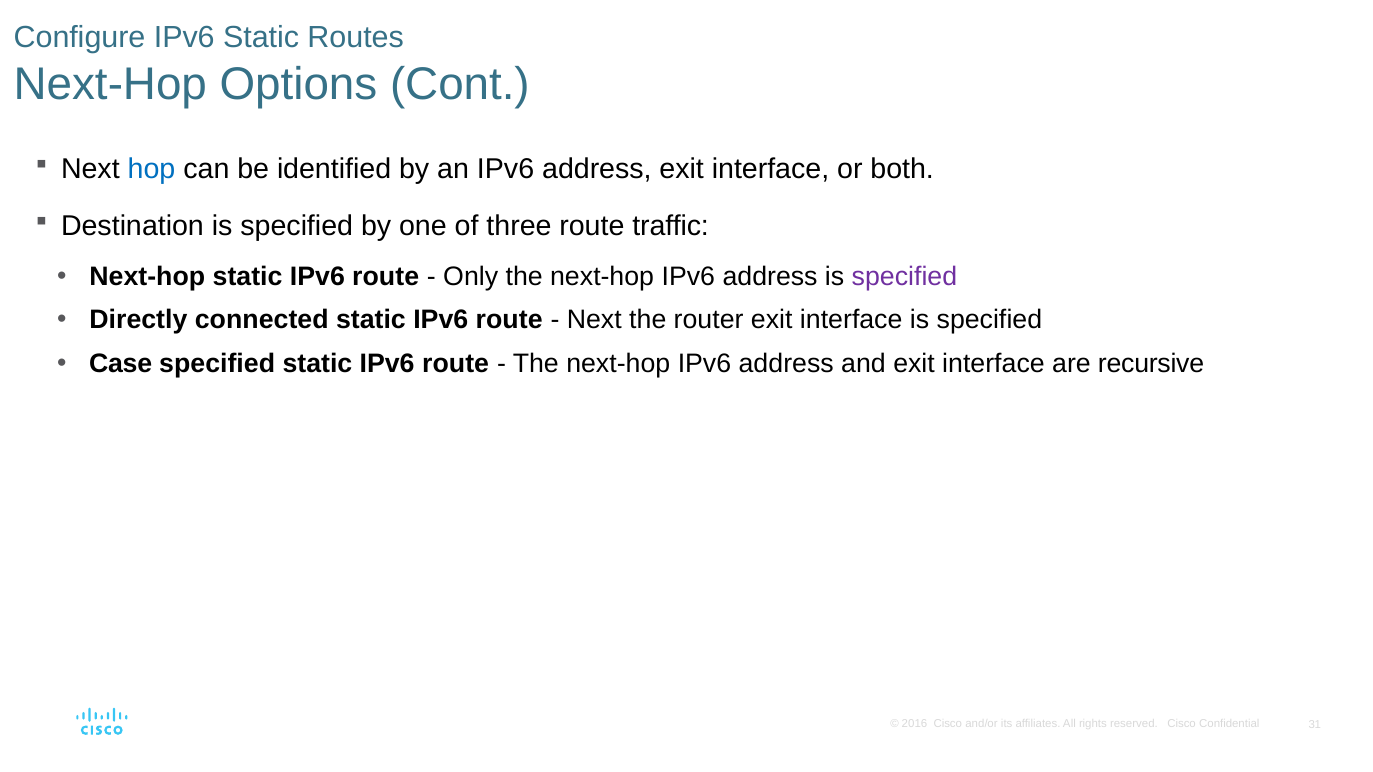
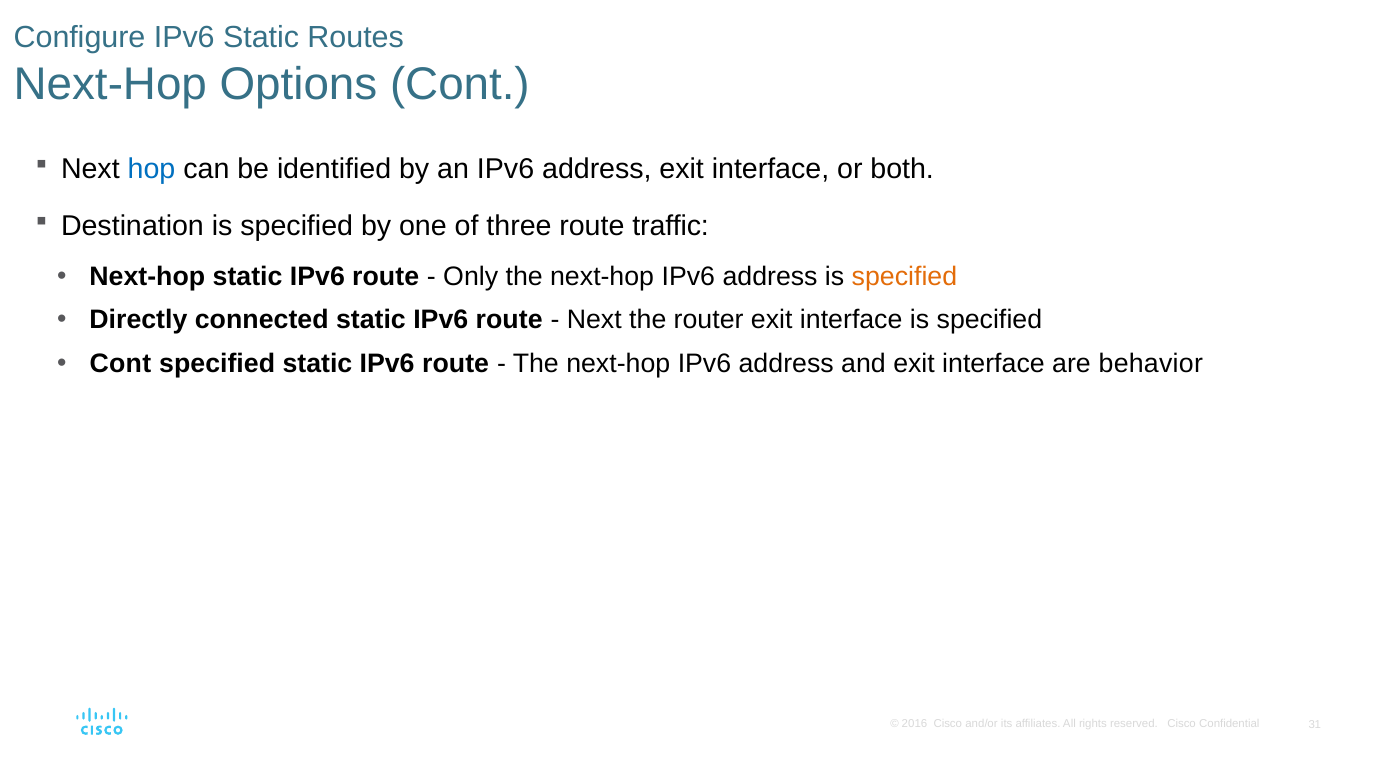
specified at (904, 277) colour: purple -> orange
Case at (121, 364): Case -> Cont
recursive: recursive -> behavior
